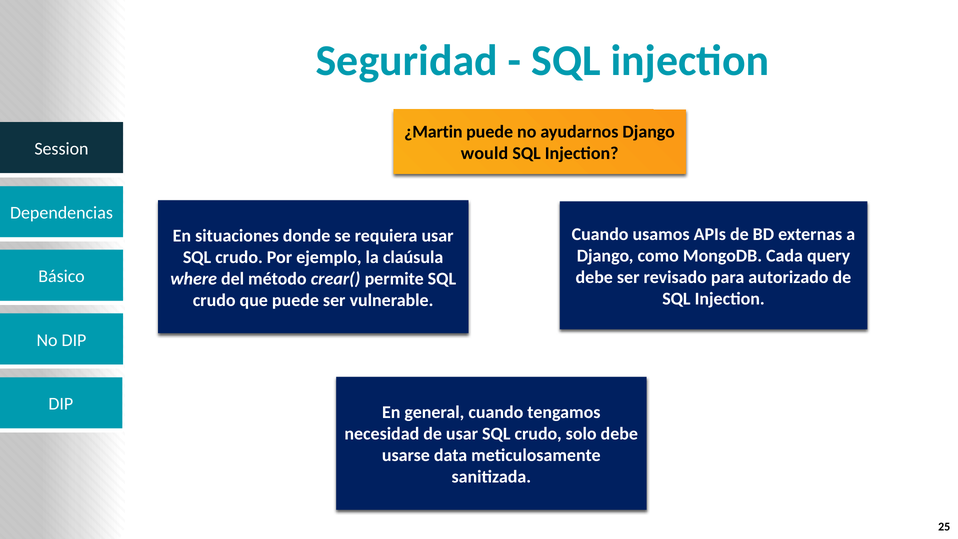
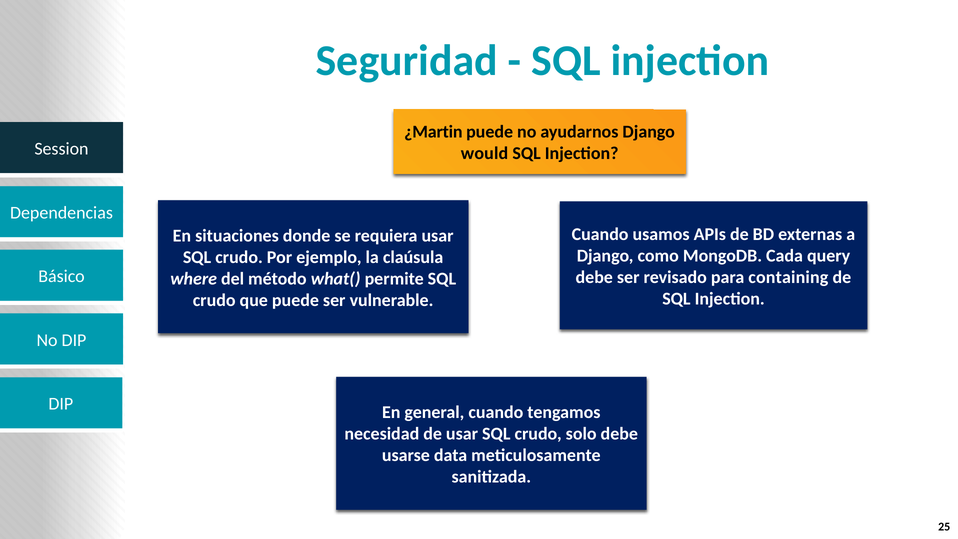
autorizado: autorizado -> containing
crear(: crear( -> what(
